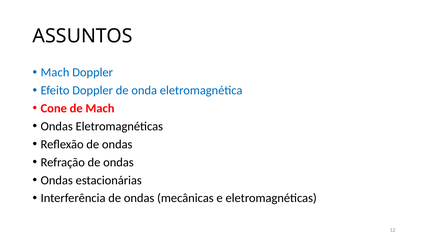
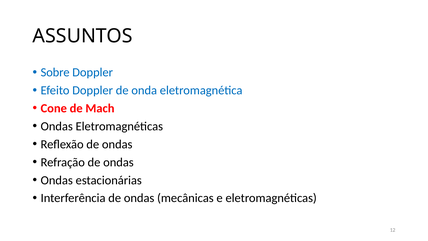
Mach at (55, 72): Mach -> Sobre
